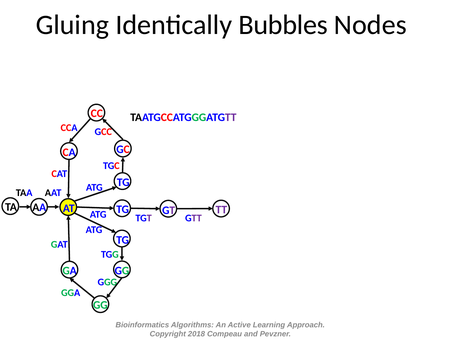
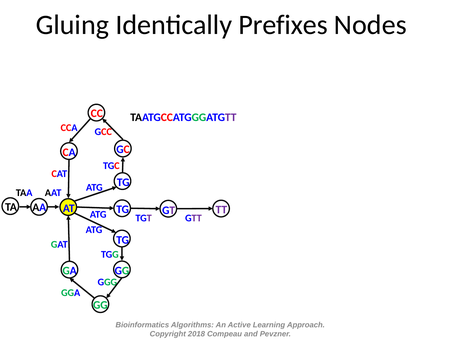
Bubbles: Bubbles -> Prefixes
